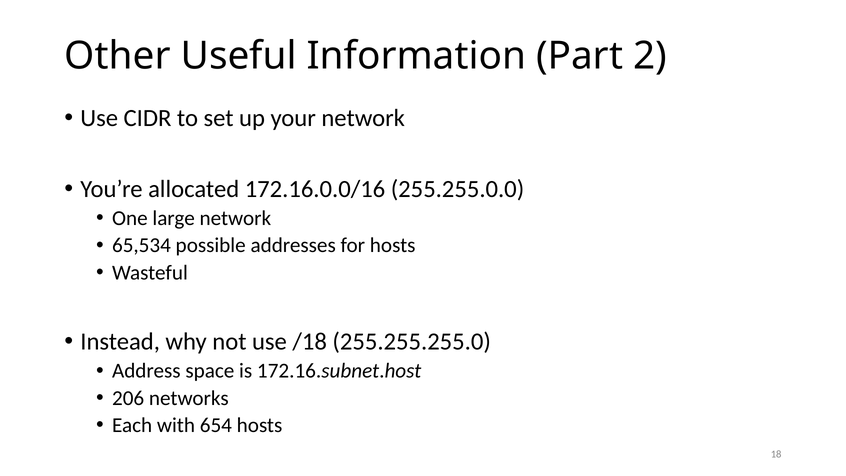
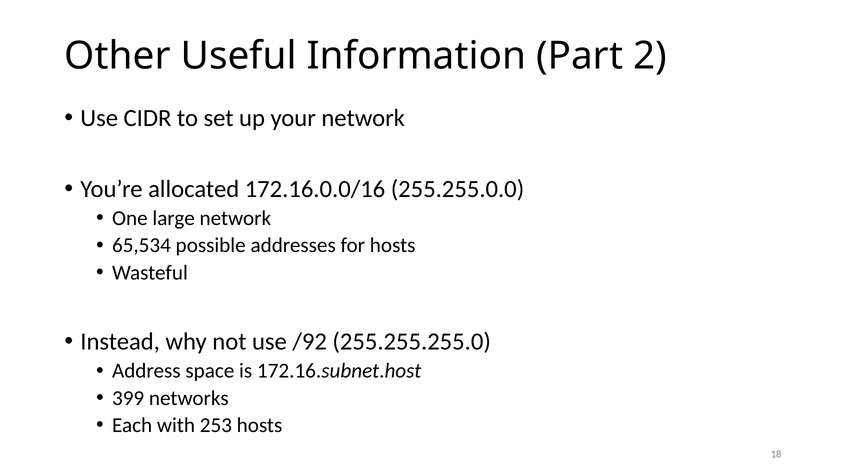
/18: /18 -> /92
206: 206 -> 399
654: 654 -> 253
